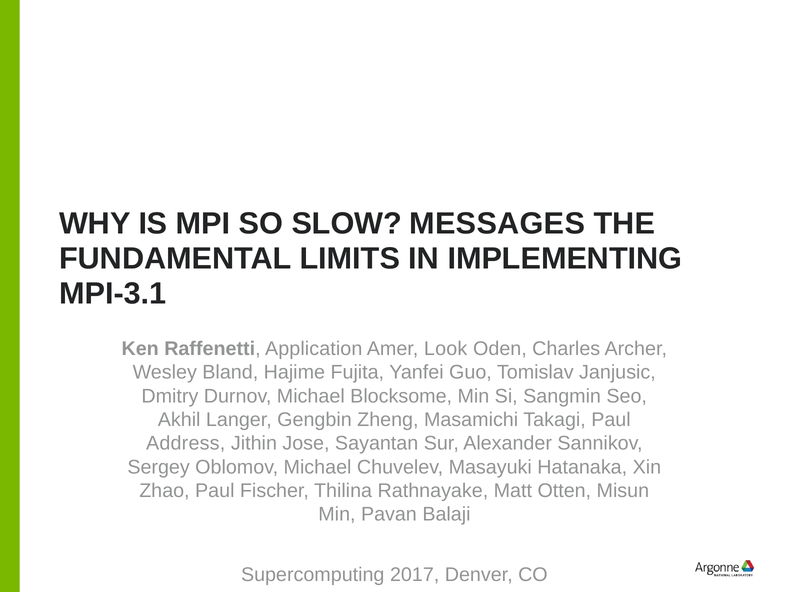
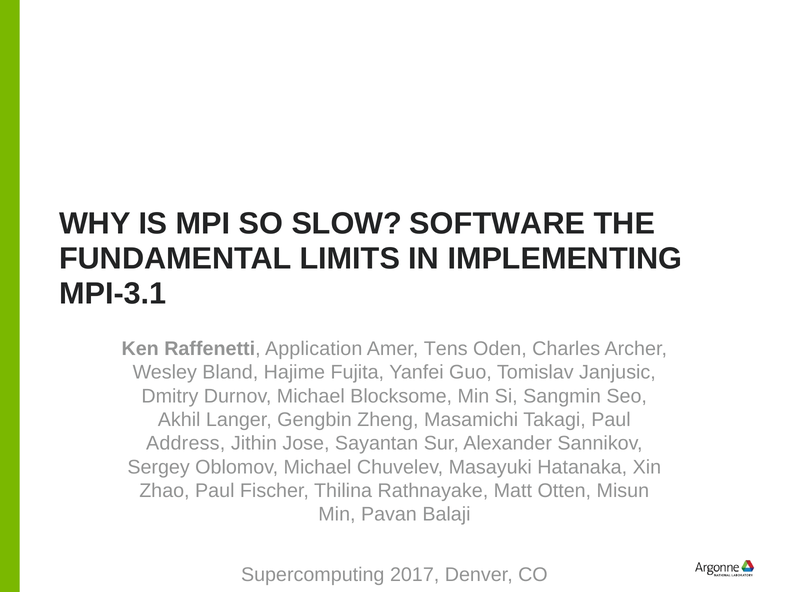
MESSAGES: MESSAGES -> SOFTWARE
Look: Look -> Tens
